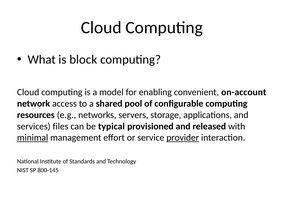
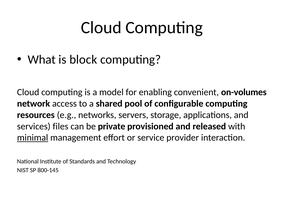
on-account: on-account -> on-volumes
typical: typical -> private
provider underline: present -> none
